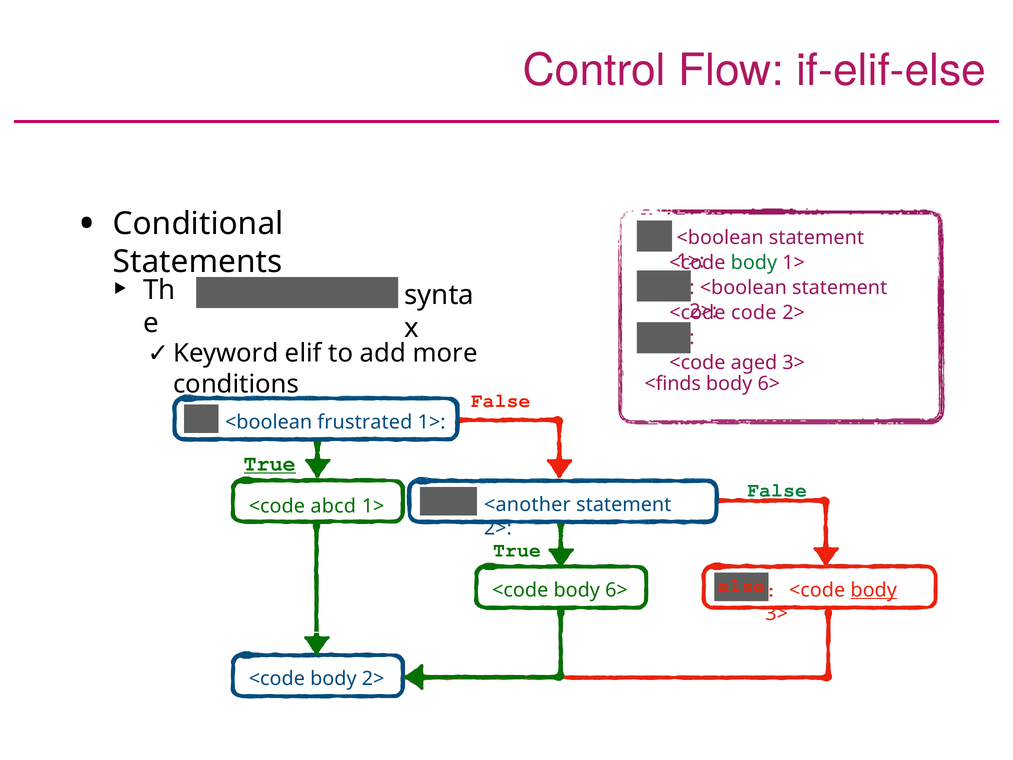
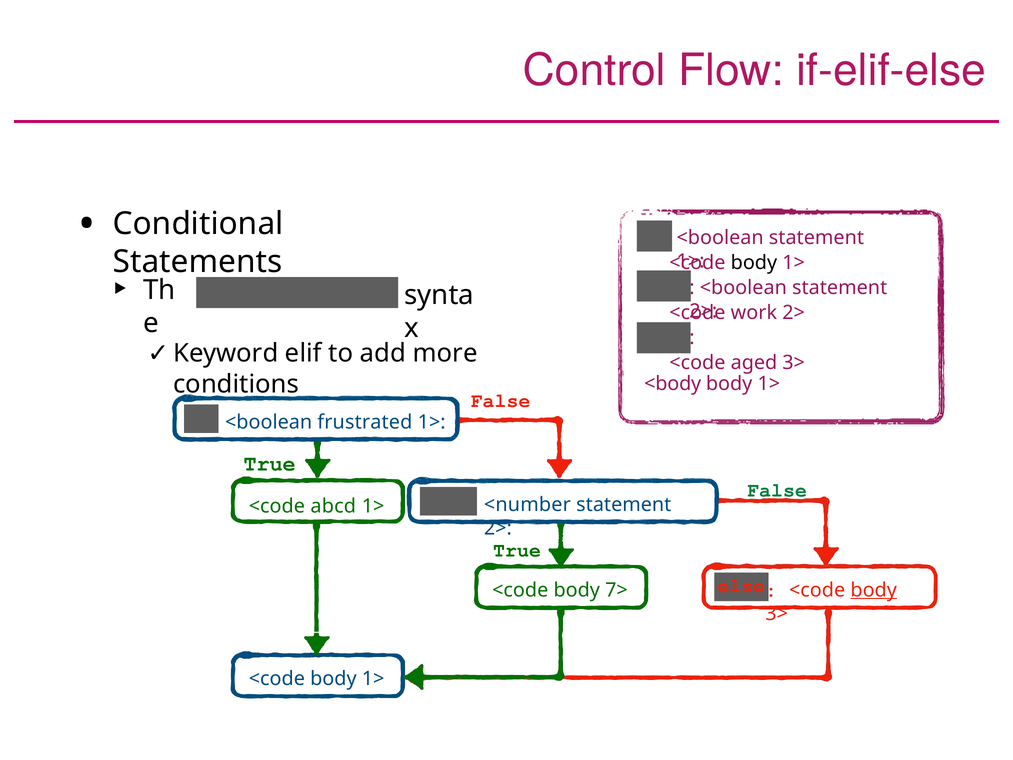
body at (754, 263) colour: green -> black
code: code -> work
<finds: <finds -> <body
6> at (769, 384): 6> -> 1>
True at (270, 463) underline: present -> none
<another: <another -> <number
<code body 6>: 6> -> 7>
2> at (373, 678): 2> -> 1>
